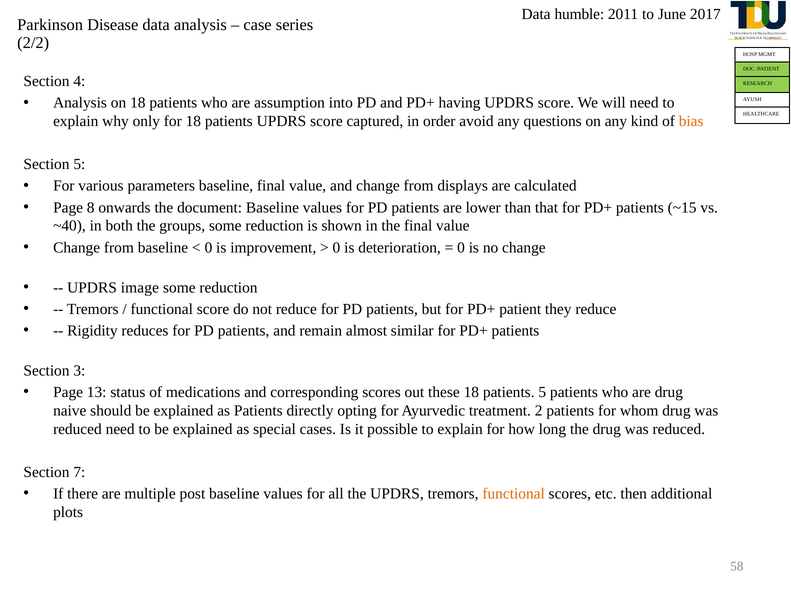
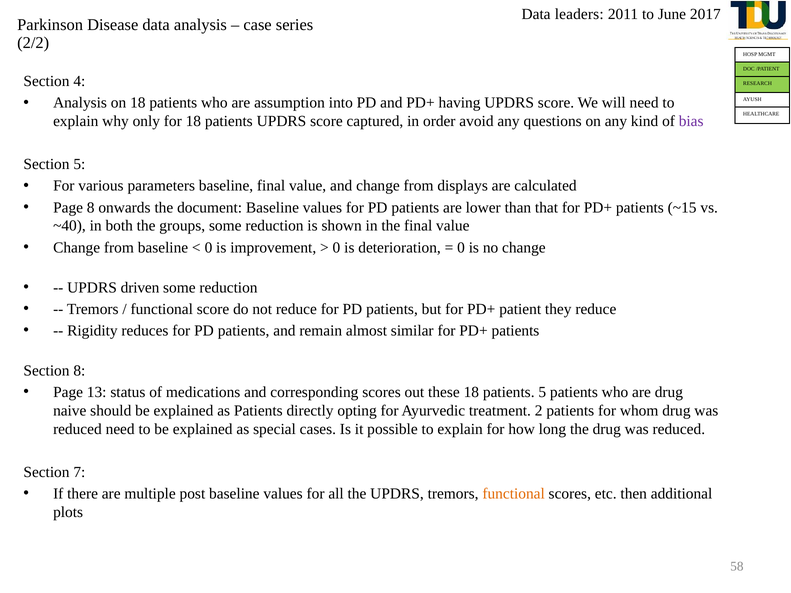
humble: humble -> leaders
bias colour: orange -> purple
image: image -> driven
Section 3: 3 -> 8
